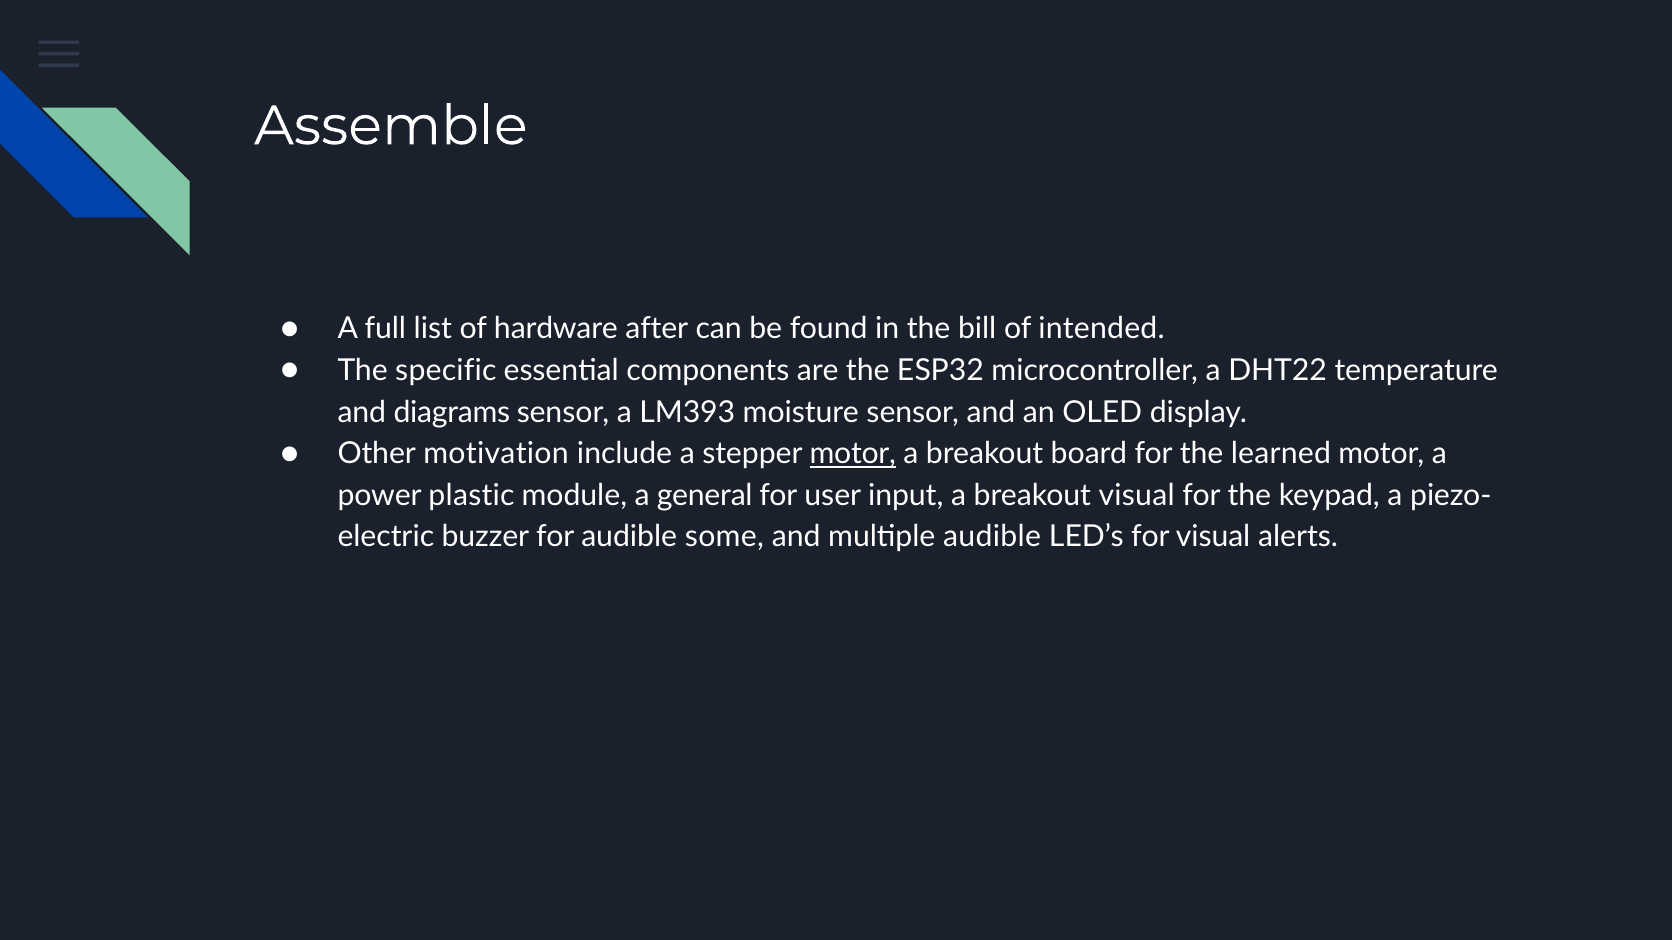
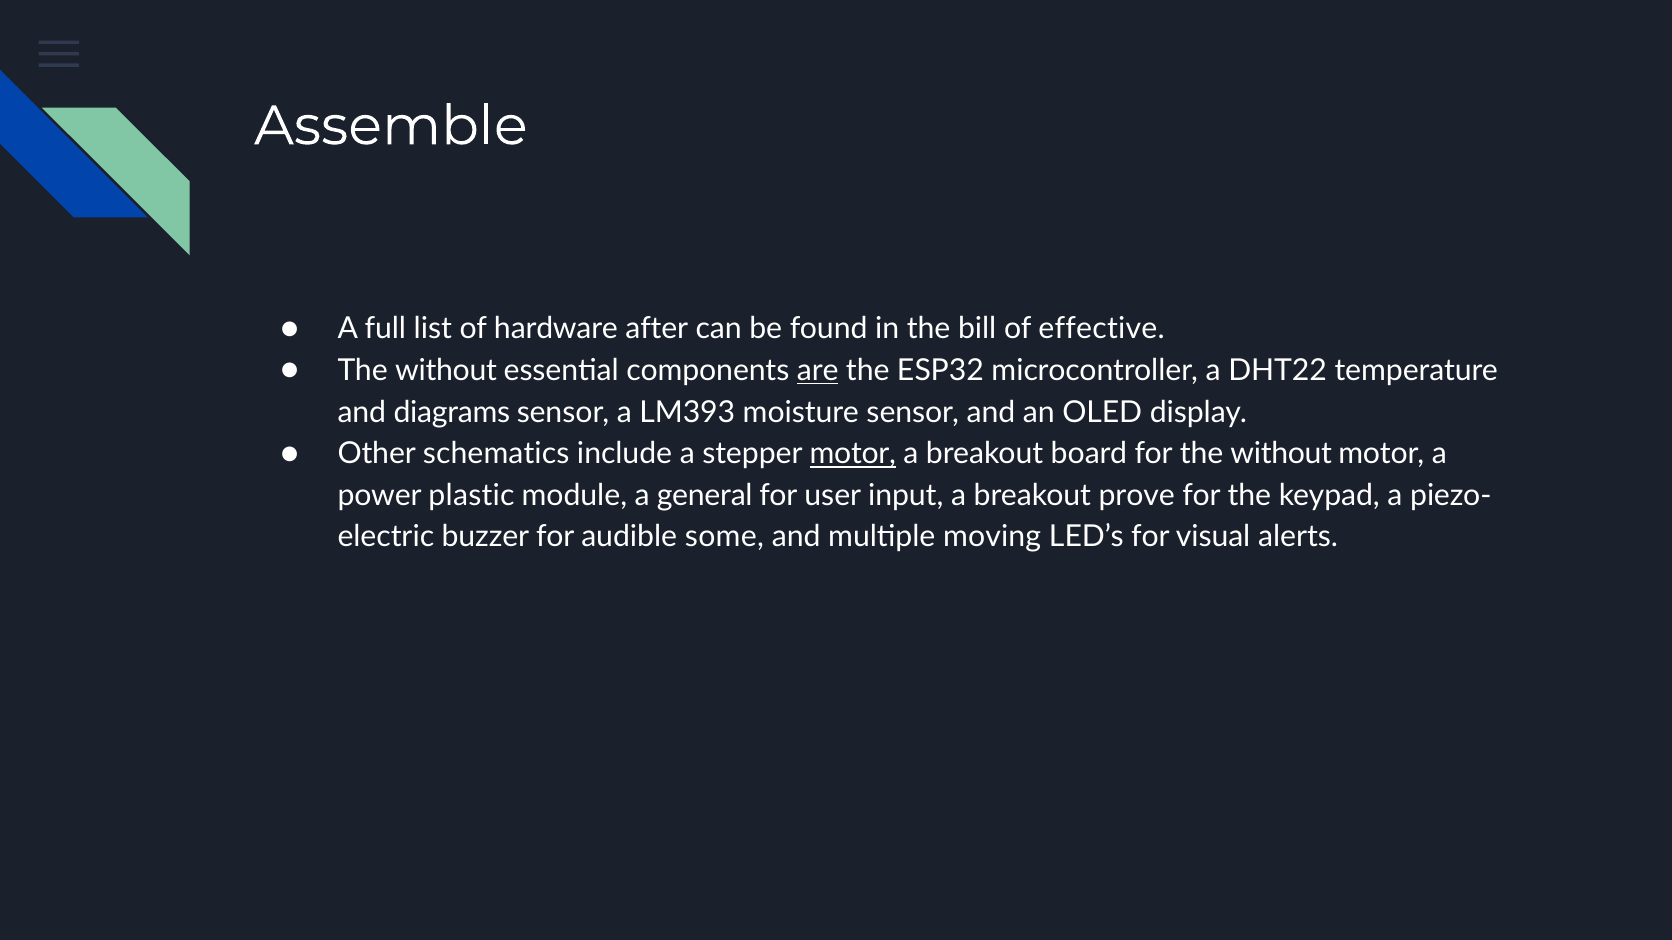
intended: intended -> effective
specific at (446, 371): specific -> without
are underline: none -> present
motivation: motivation -> schematics
for the learned: learned -> without
breakout visual: visual -> prove
multiple audible: audible -> moving
